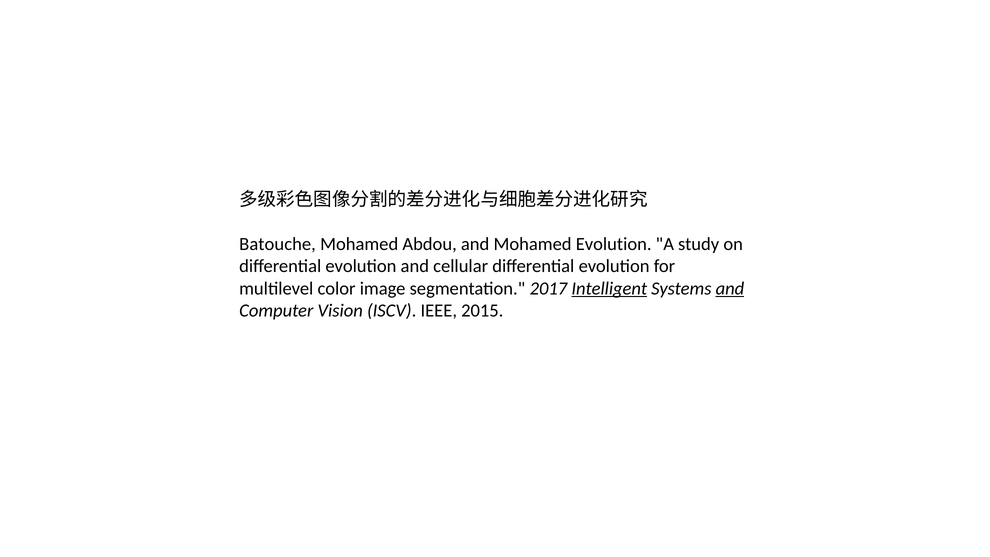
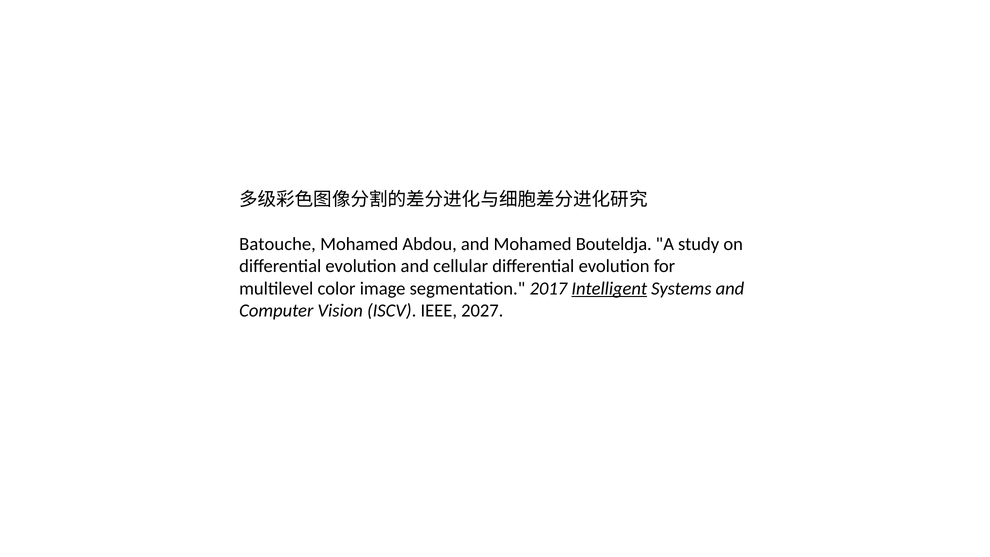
Mohamed Evolution: Evolution -> Bouteldja
and at (730, 289) underline: present -> none
2015: 2015 -> 2027
